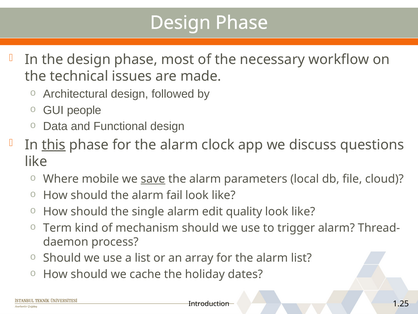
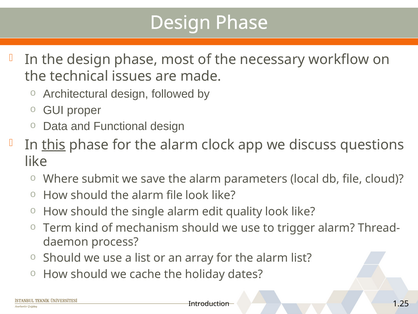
people: people -> proper
mobile: mobile -> submit
save underline: present -> none
alarm fail: fail -> file
